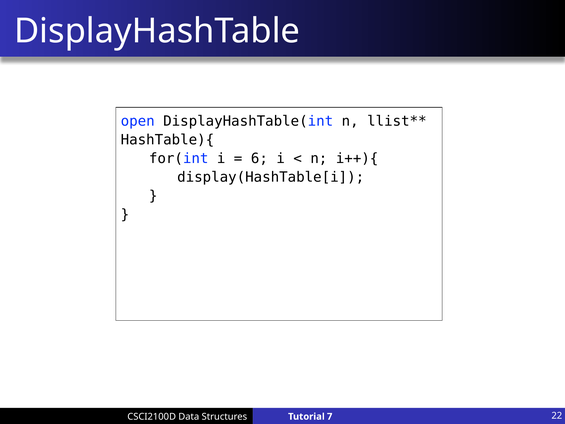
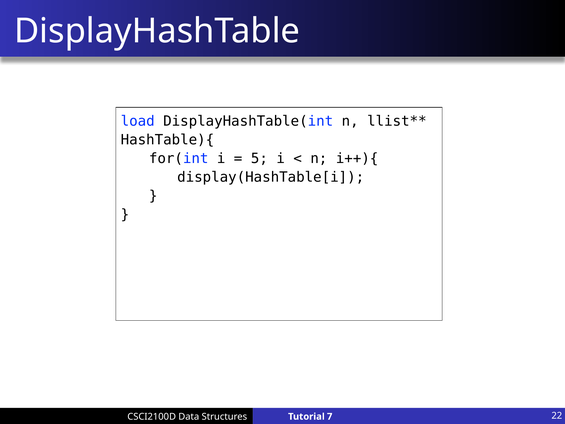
open: open -> load
6: 6 -> 5
